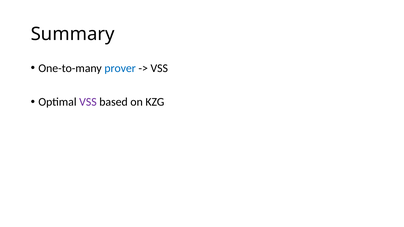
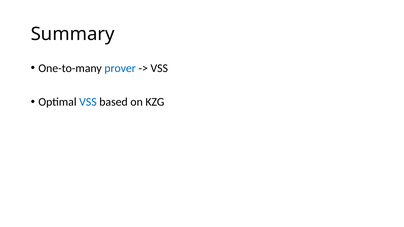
VSS at (88, 102) colour: purple -> blue
